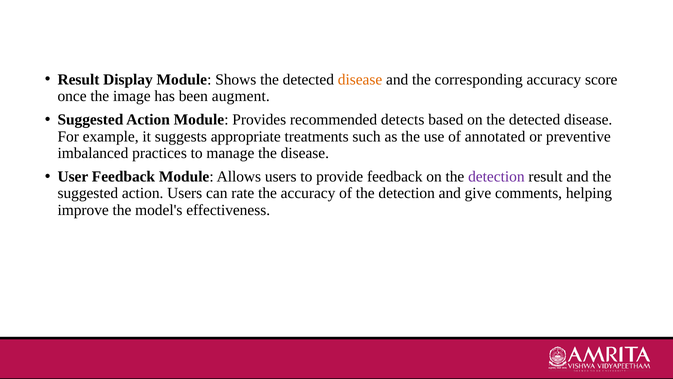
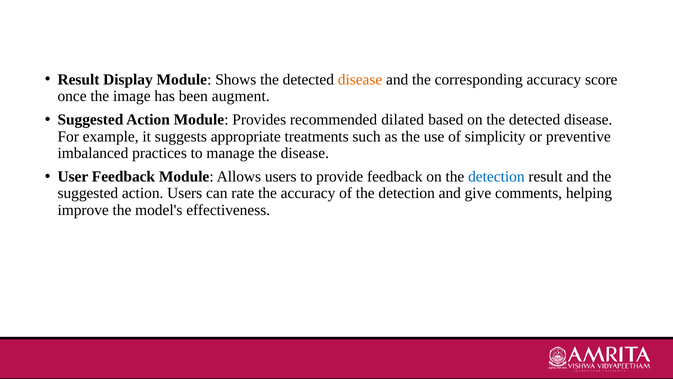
detects: detects -> dilated
annotated: annotated -> simplicity
detection at (496, 177) colour: purple -> blue
